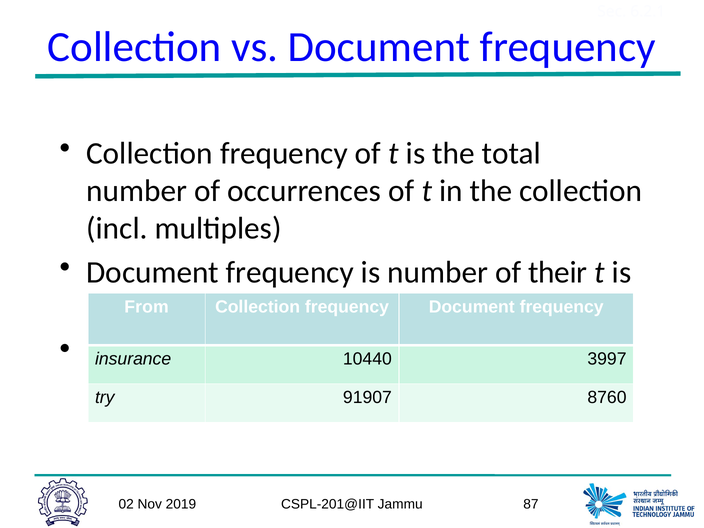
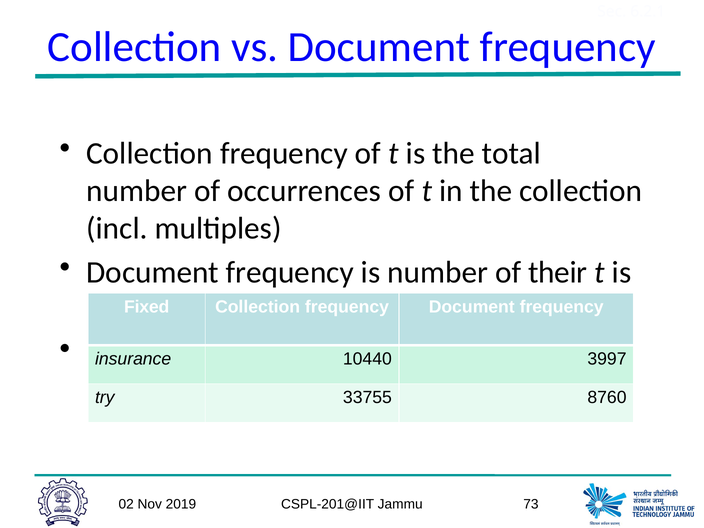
From: From -> Fixed
91907: 91907 -> 33755
87: 87 -> 73
